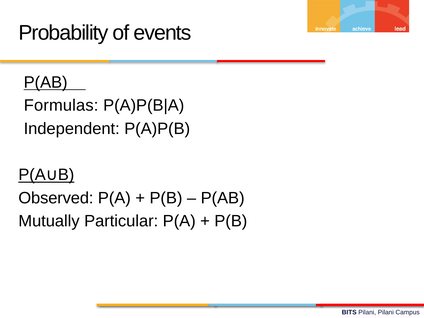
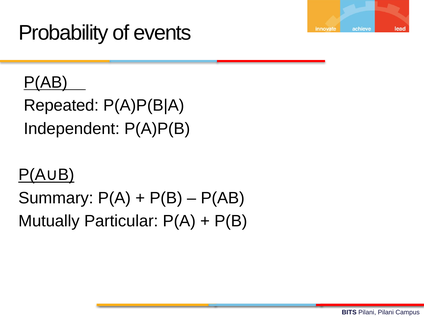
Formulas: Formulas -> Repeated
Observed: Observed -> Summary
